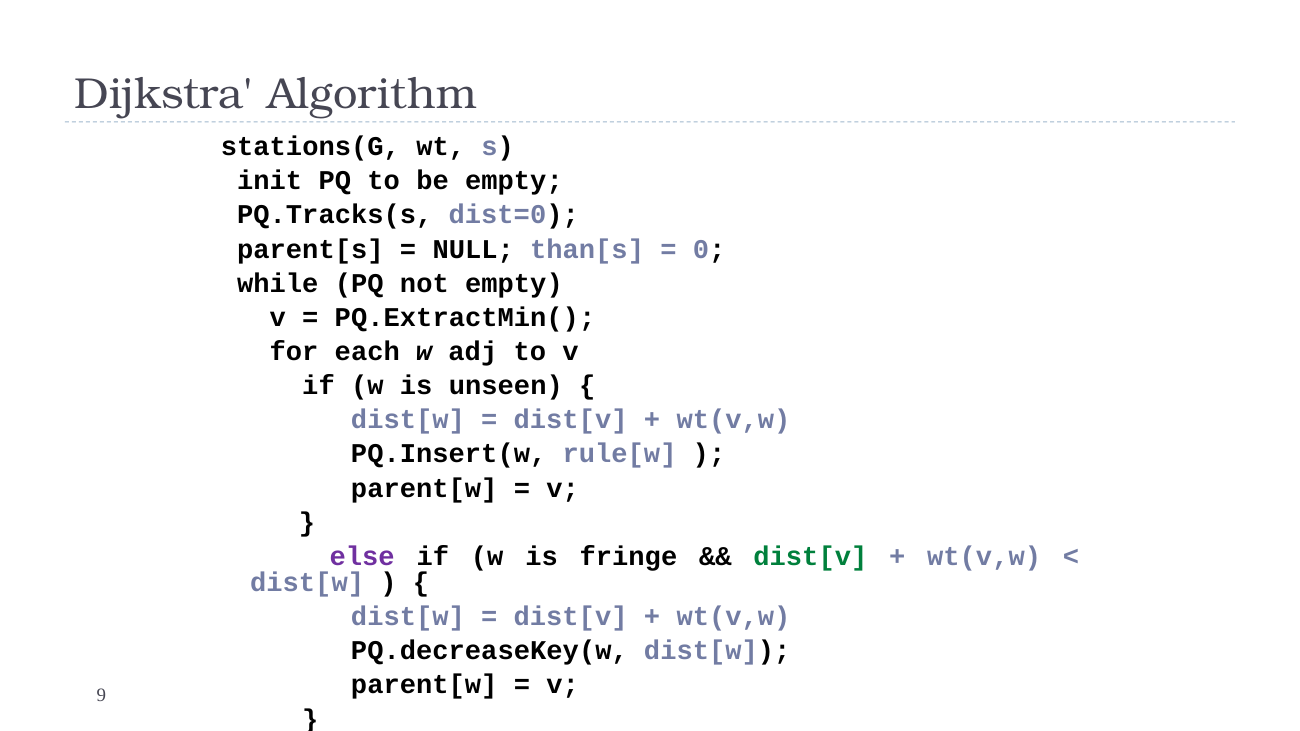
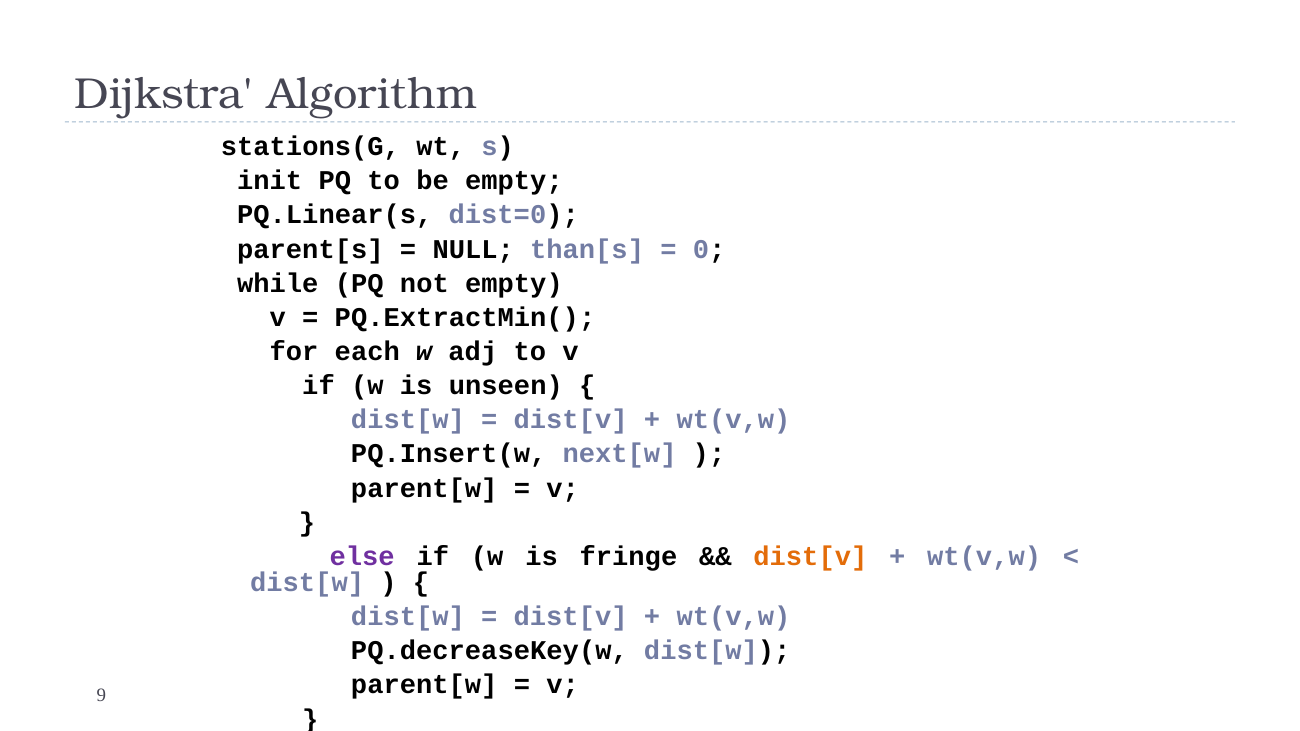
PQ.Tracks(s: PQ.Tracks(s -> PQ.Linear(s
rule[w: rule[w -> next[w
dist[v at (810, 557) colour: green -> orange
